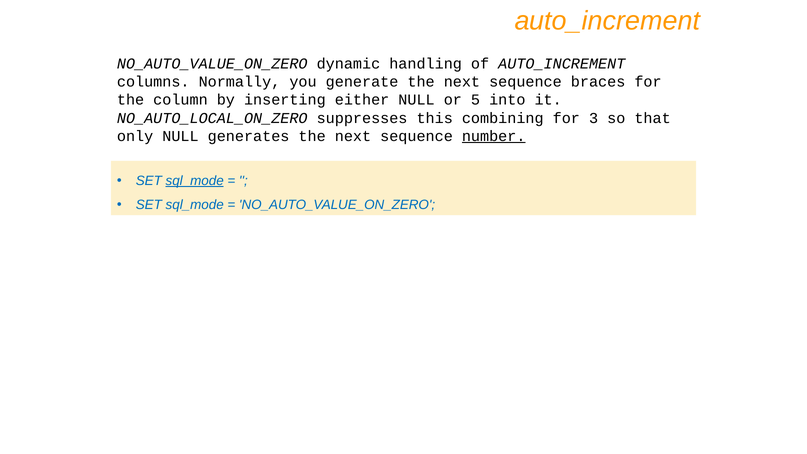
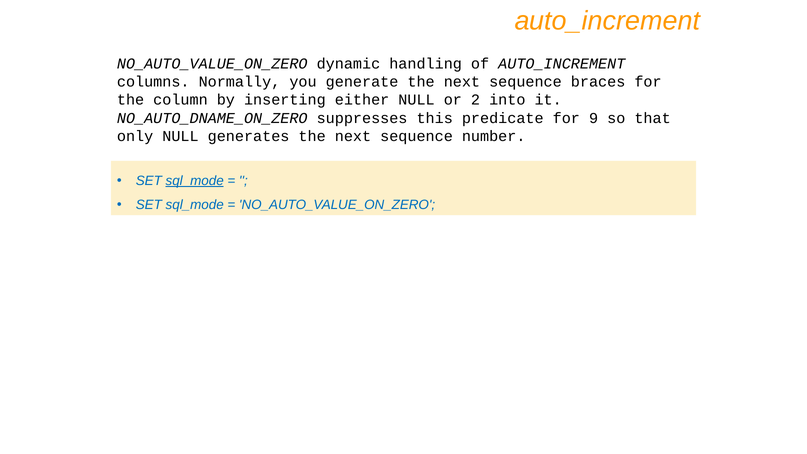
5: 5 -> 2
NO_AUTO_LOCAL_ON_ZERO: NO_AUTO_LOCAL_ON_ZERO -> NO_AUTO_DNAME_ON_ZERO
combining: combining -> predicate
3: 3 -> 9
number underline: present -> none
